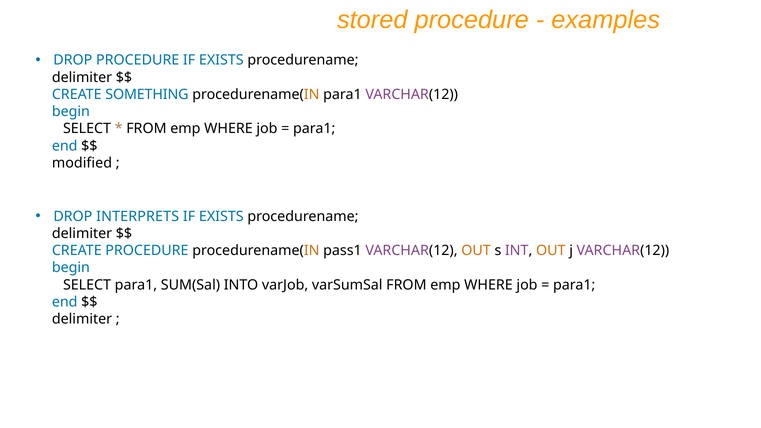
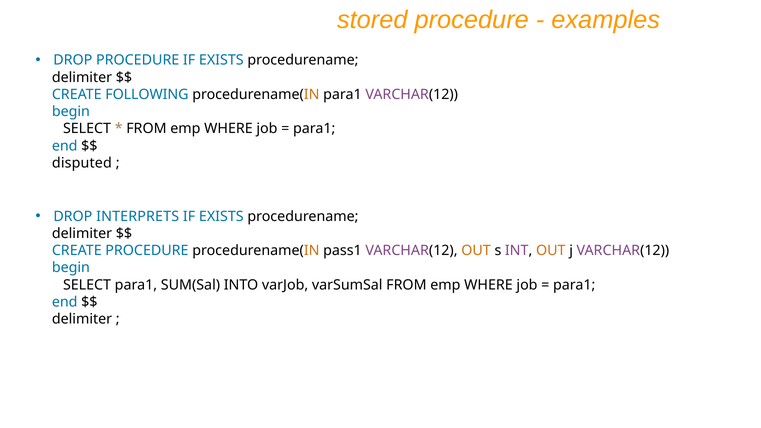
SOMETHING: SOMETHING -> FOLLOWING
modified: modified -> disputed
